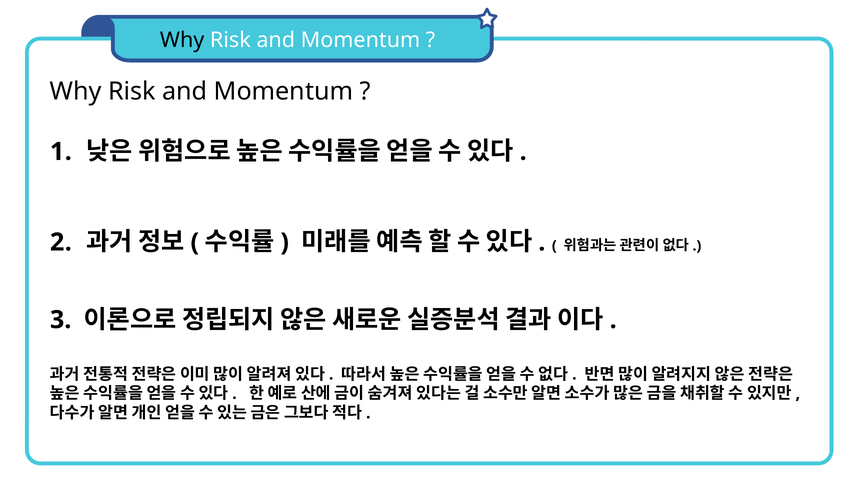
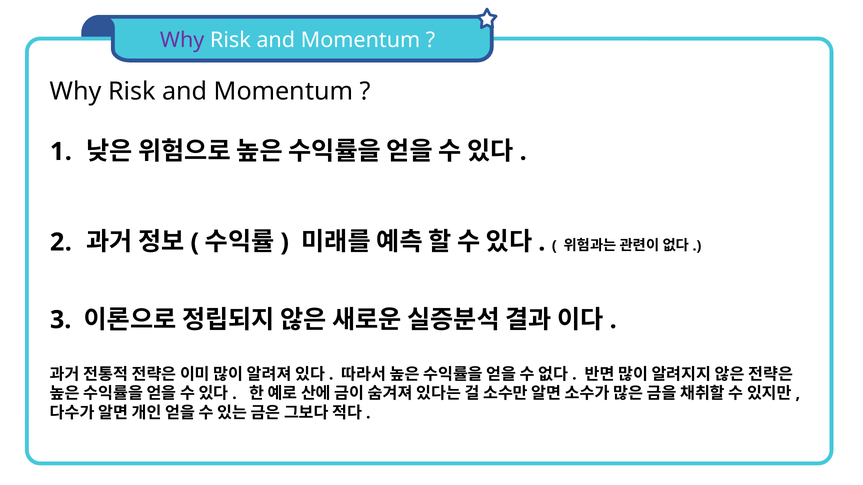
Why at (182, 40) colour: black -> purple
